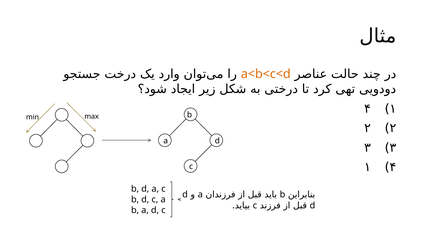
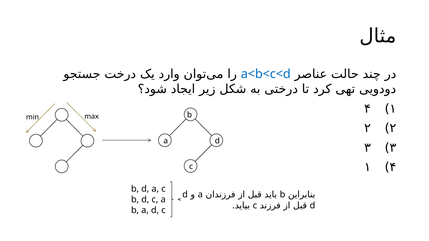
a<b<c<d colour: orange -> blue
